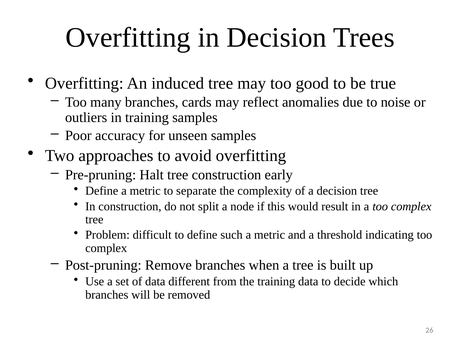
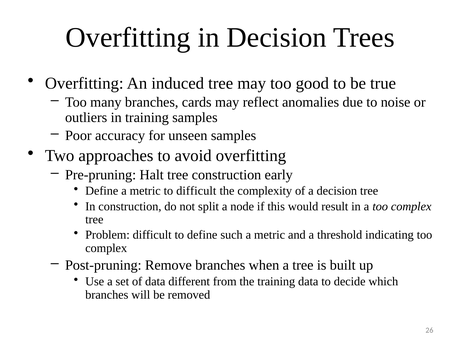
to separate: separate -> difficult
